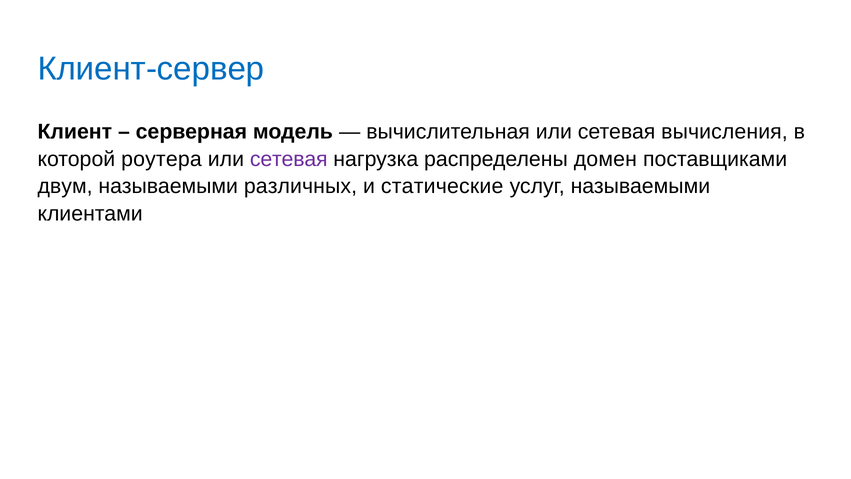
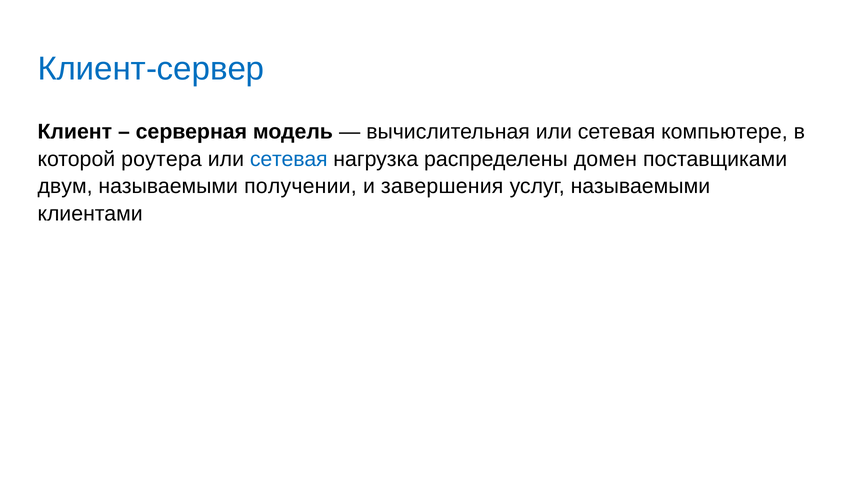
вычисления: вычисления -> компьютере
сетевая at (289, 159) colour: purple -> blue
различных: различных -> получении
статические: статические -> завершения
